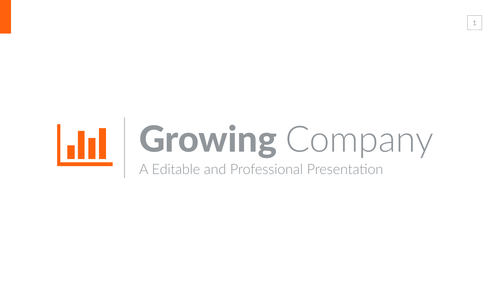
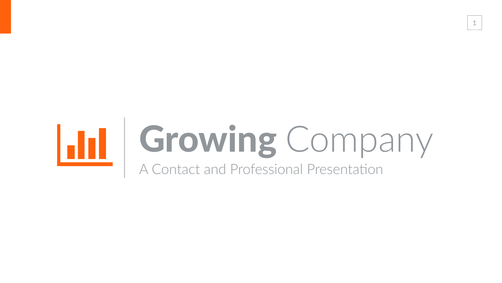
Editable: Editable -> Contact
